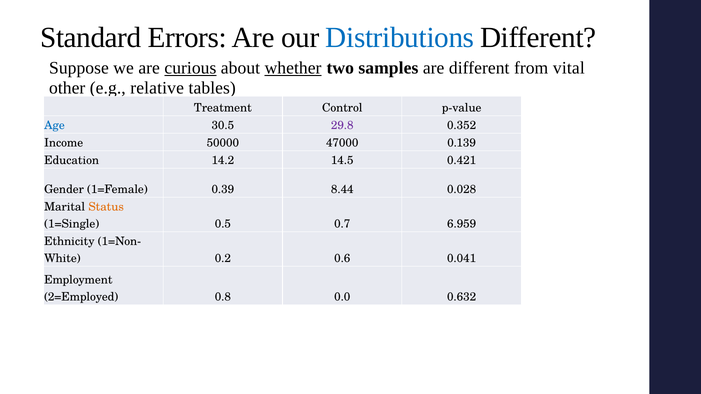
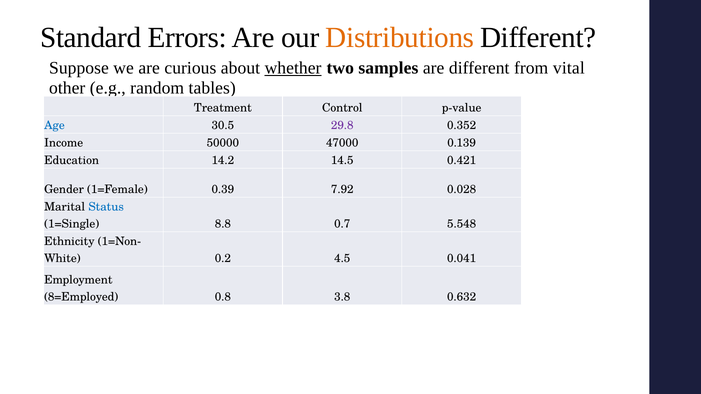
Distributions colour: blue -> orange
curious underline: present -> none
relative: relative -> random
8.44: 8.44 -> 7.92
Status colour: orange -> blue
0.5: 0.5 -> 8.8
6.959: 6.959 -> 5.548
0.6: 0.6 -> 4.5
2=Employed: 2=Employed -> 8=Employed
0.0: 0.0 -> 3.8
